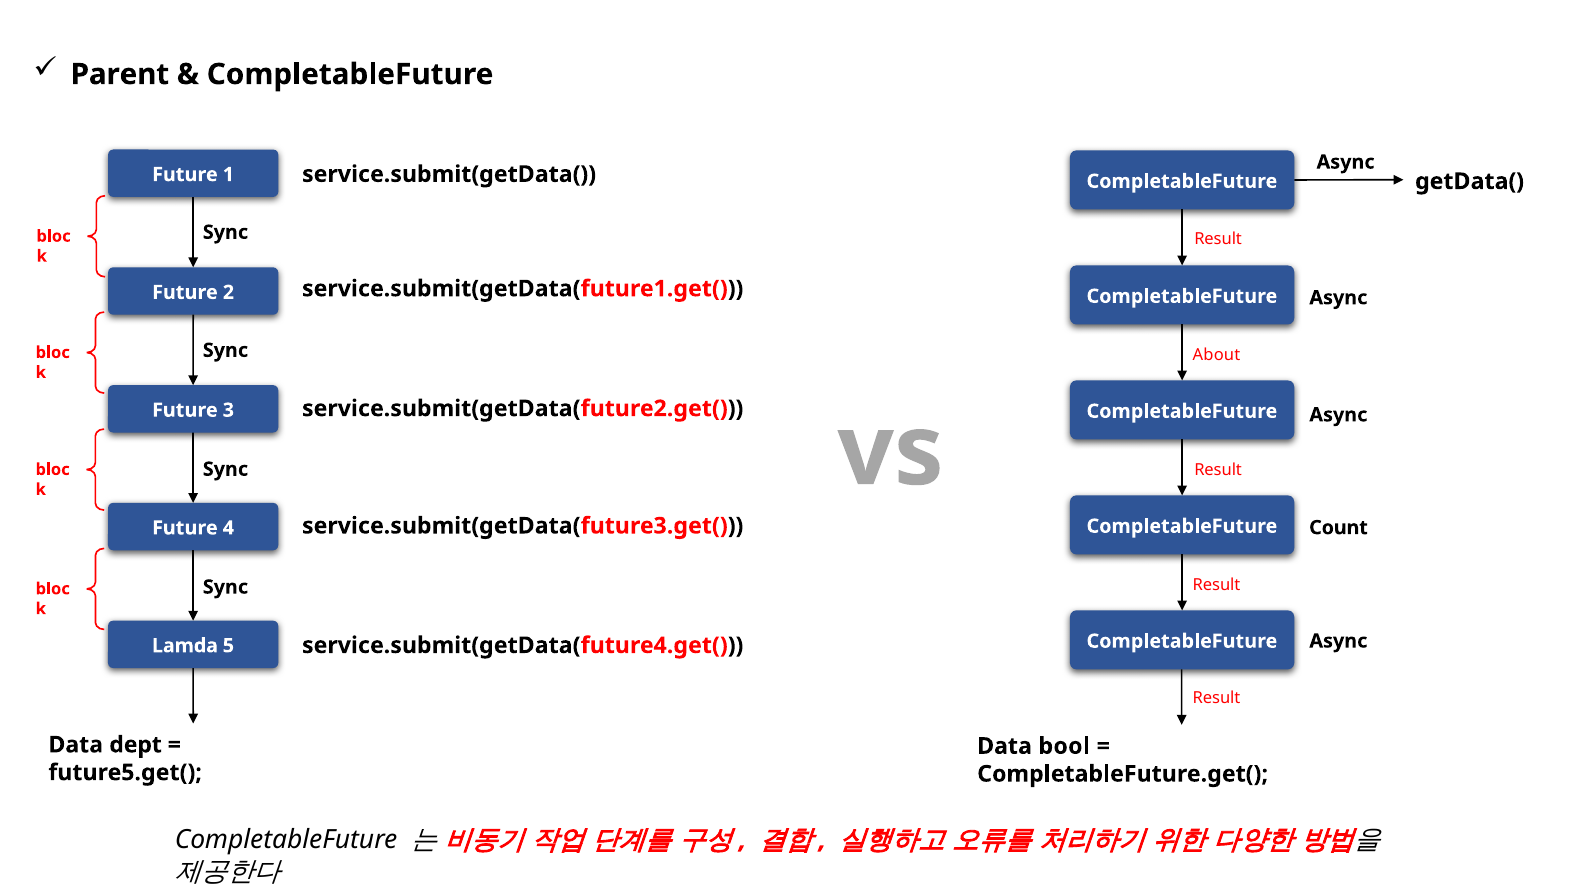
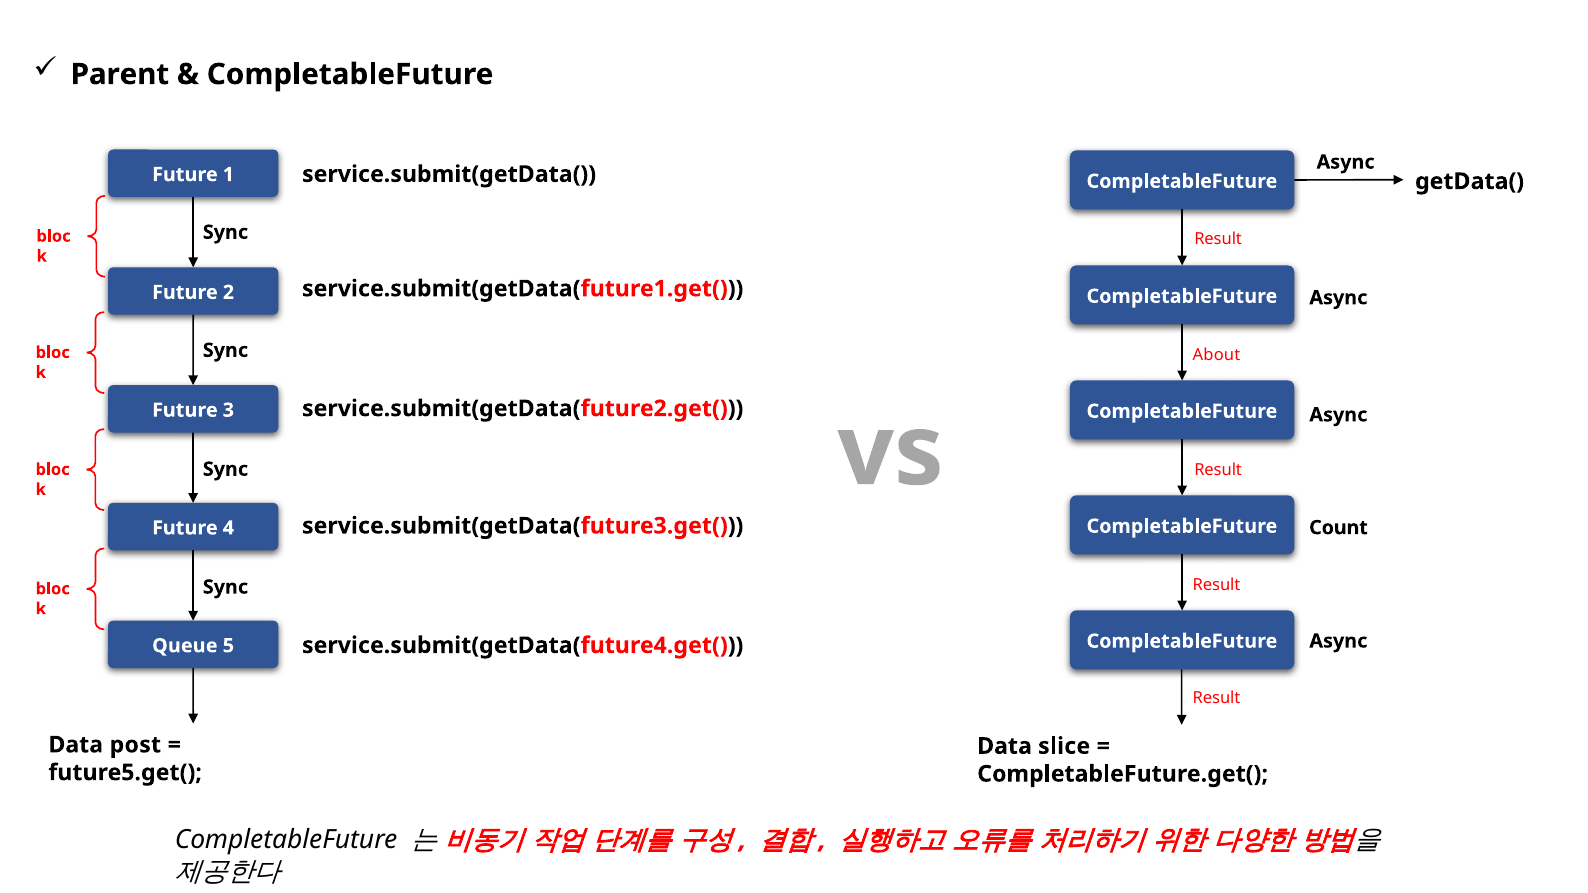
Lamda: Lamda -> Queue
dept: dept -> post
bool: bool -> slice
